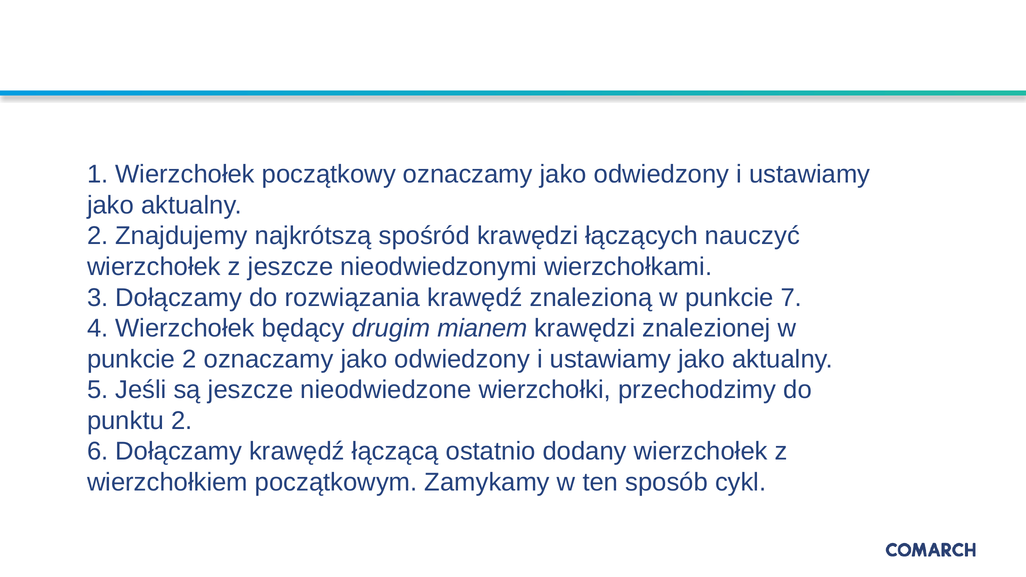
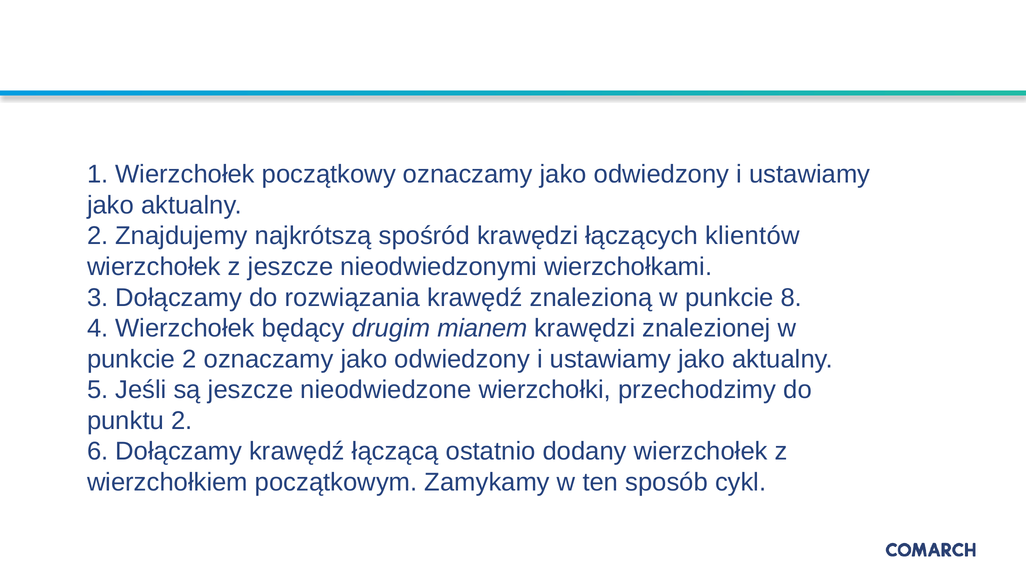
nauczyć: nauczyć -> klientów
7: 7 -> 8
